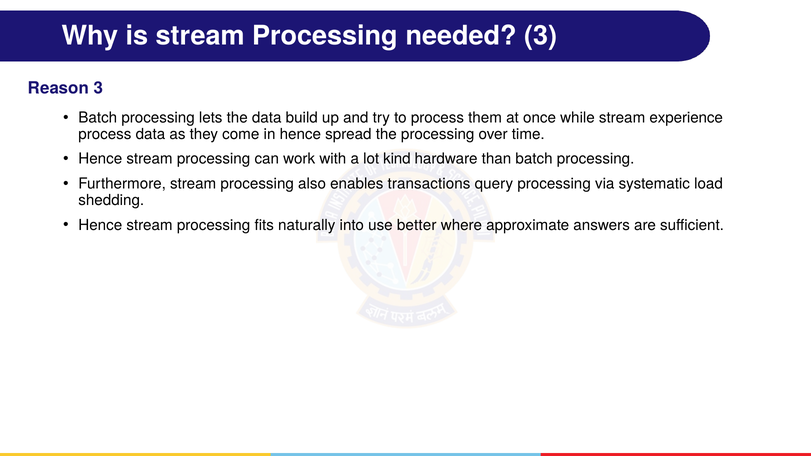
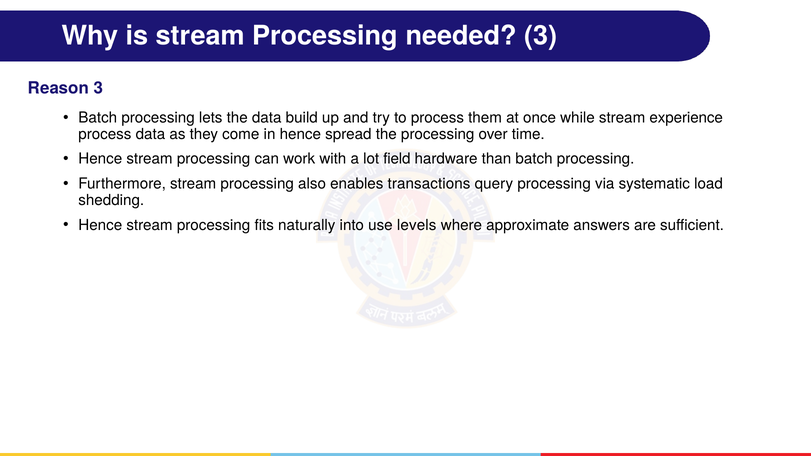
kind: kind -> field
better: better -> levels
